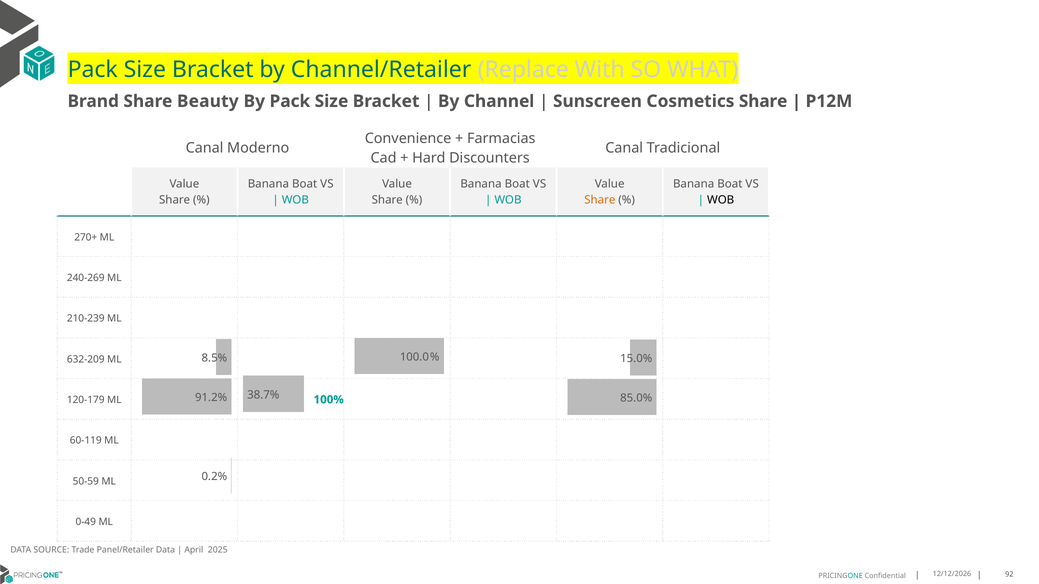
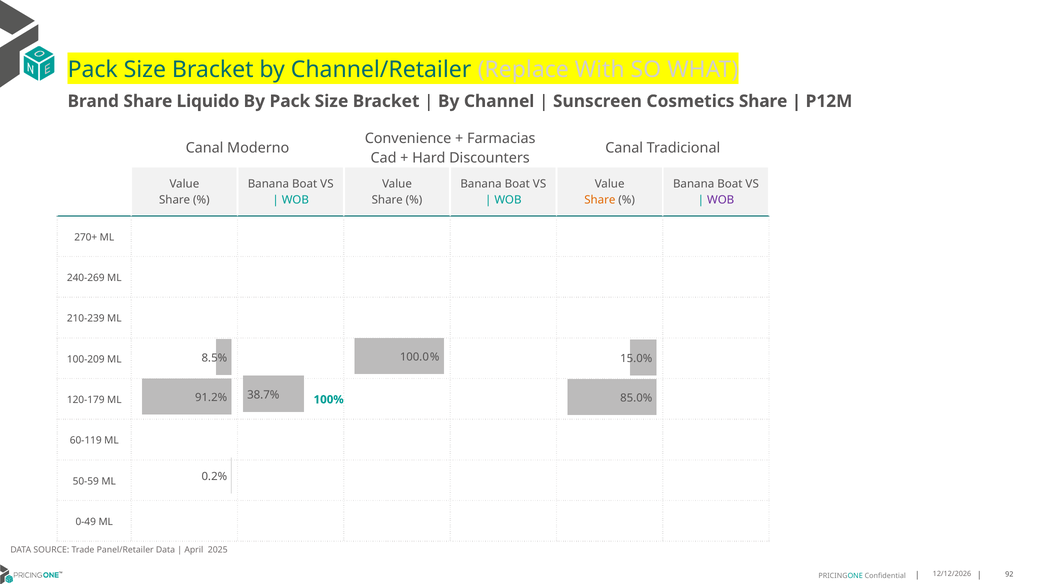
Beauty: Beauty -> Liquido
WOB at (721, 200) colour: black -> purple
632-209: 632-209 -> 100-209
